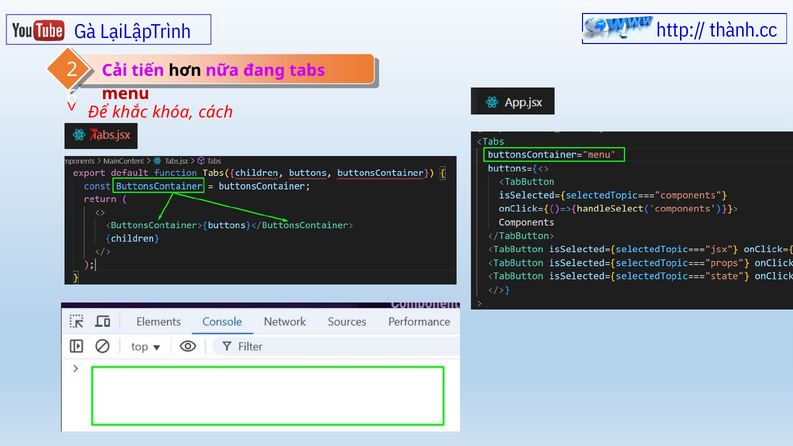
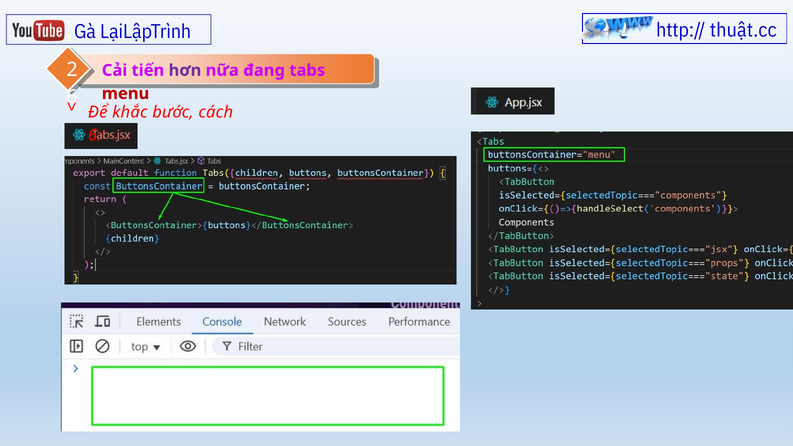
thành.cc: thành.cc -> thuật.cc
hơn colour: black -> purple
khóa: khóa -> bước
7 at (95, 135): 7 -> 6
